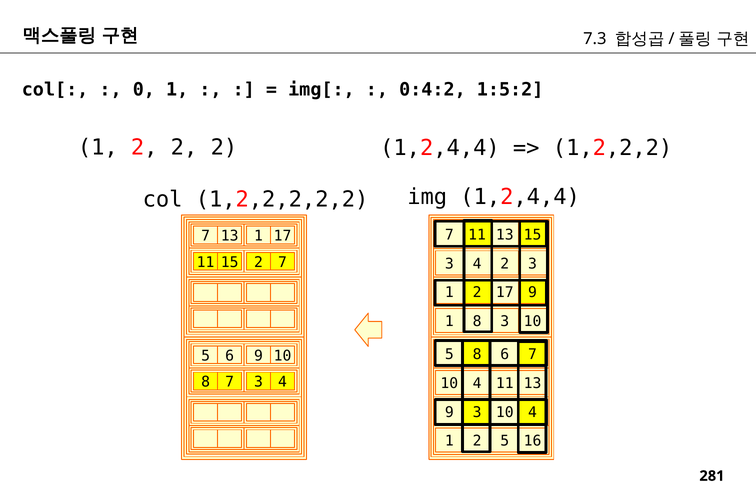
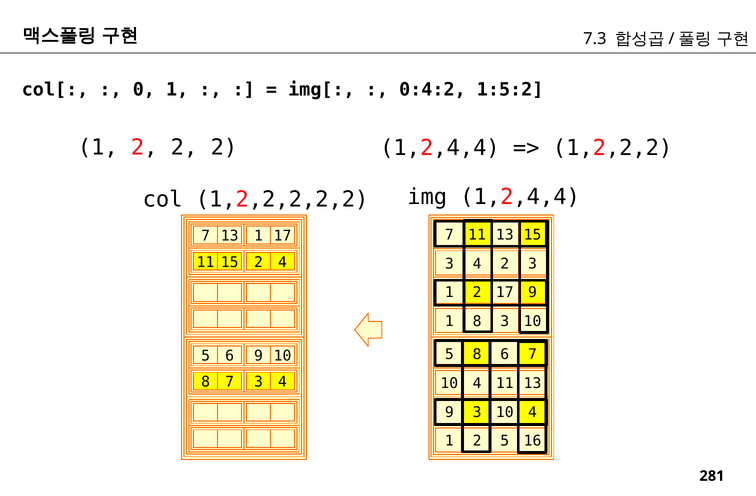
15 2 7: 7 -> 4
